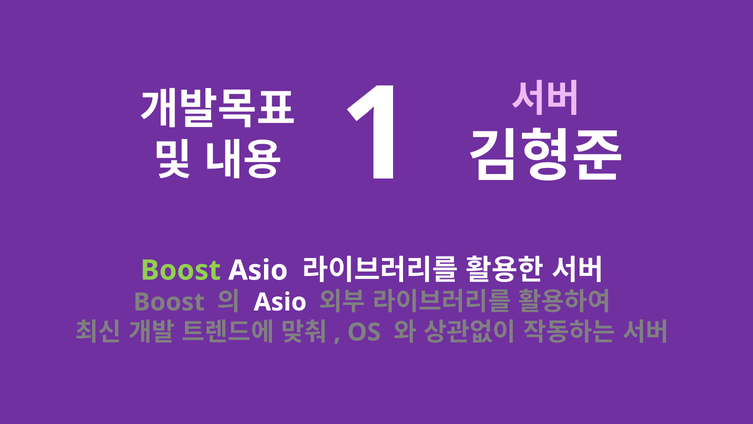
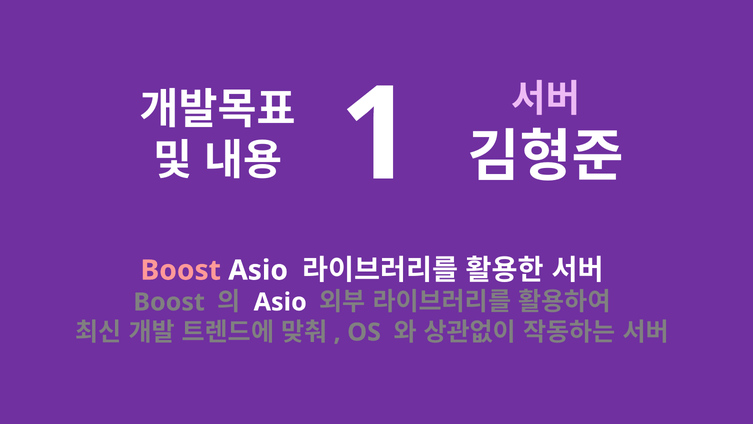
Boost at (181, 270) colour: light green -> pink
